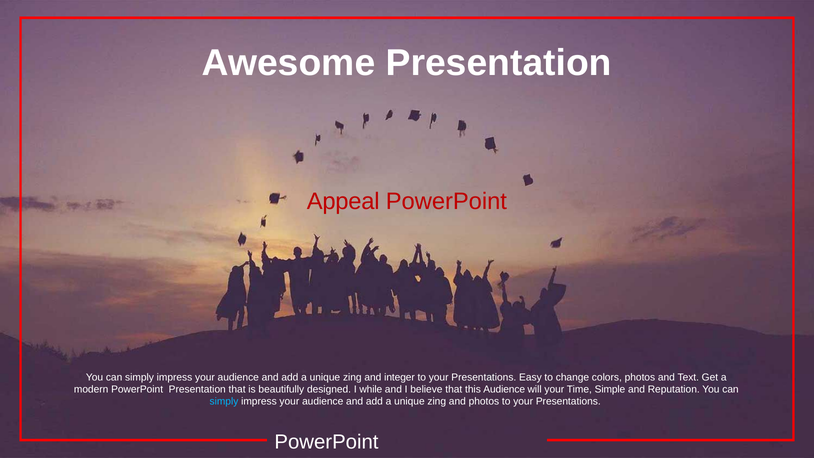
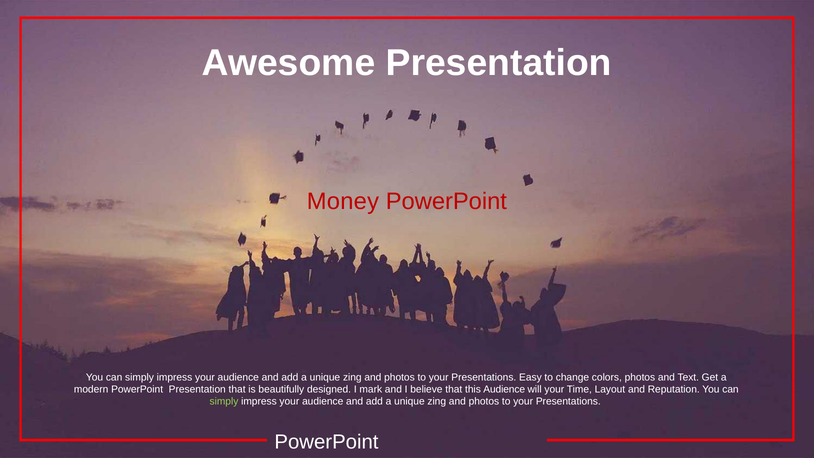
Appeal: Appeal -> Money
integer at (400, 377): integer -> photos
while: while -> mark
Simple: Simple -> Layout
simply at (224, 401) colour: light blue -> light green
